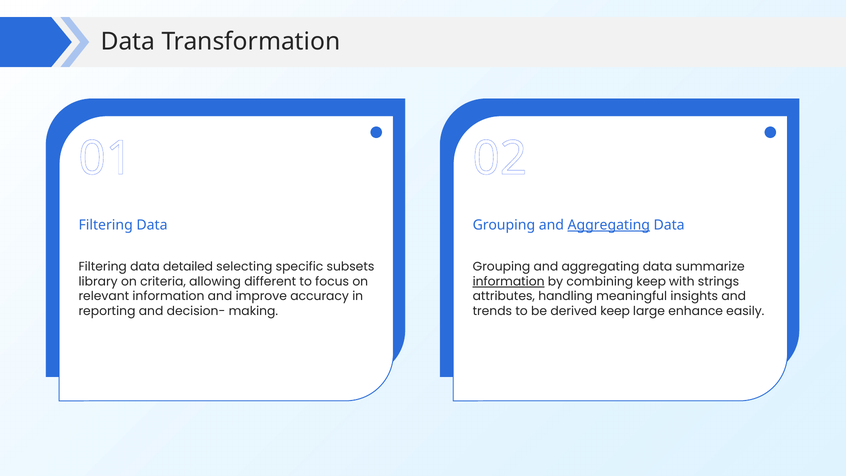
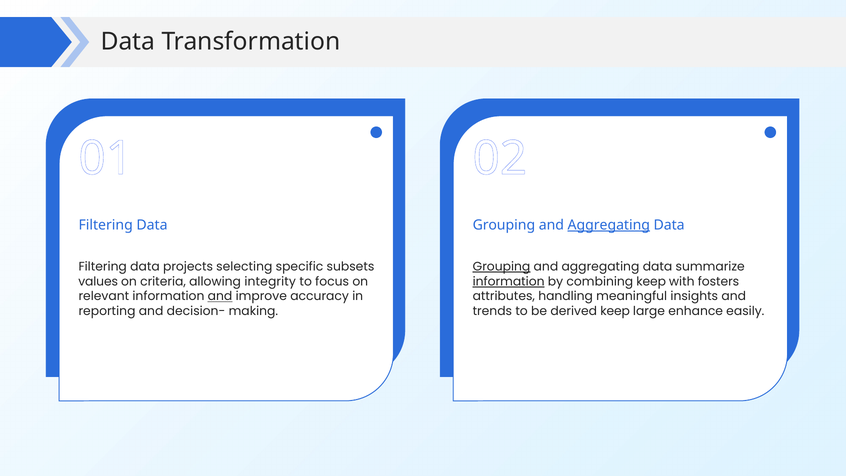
detailed: detailed -> projects
Grouping at (501, 267) underline: none -> present
library: library -> values
different: different -> integrity
strings: strings -> fosters
and at (220, 296) underline: none -> present
